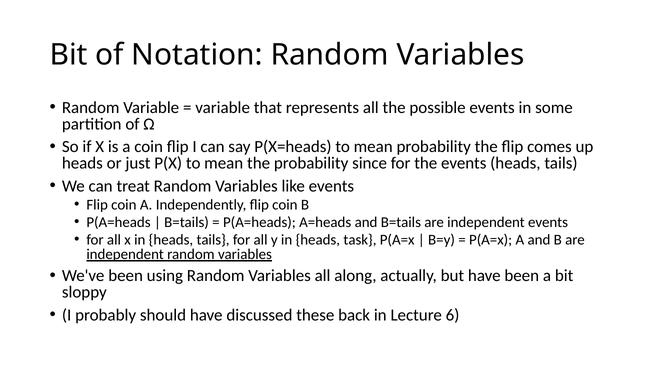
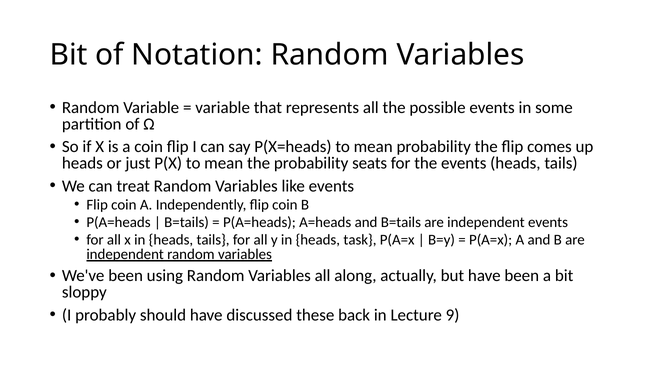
since: since -> seats
6: 6 -> 9
